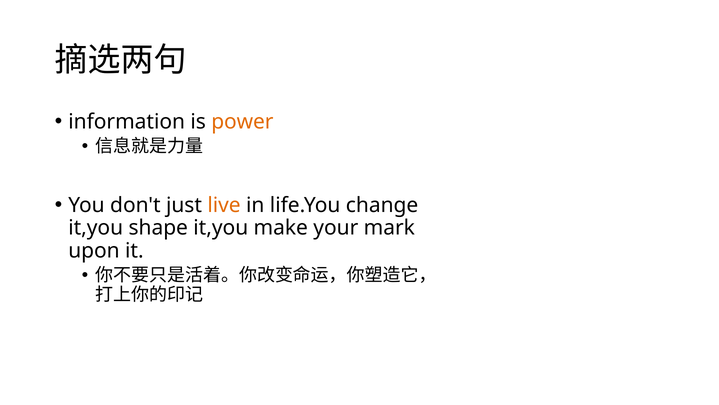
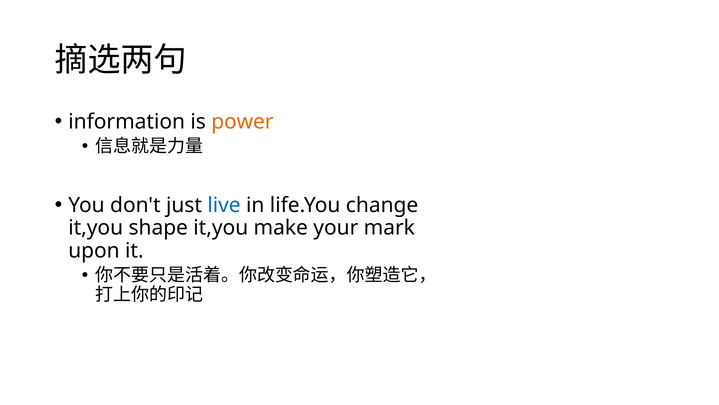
live colour: orange -> blue
